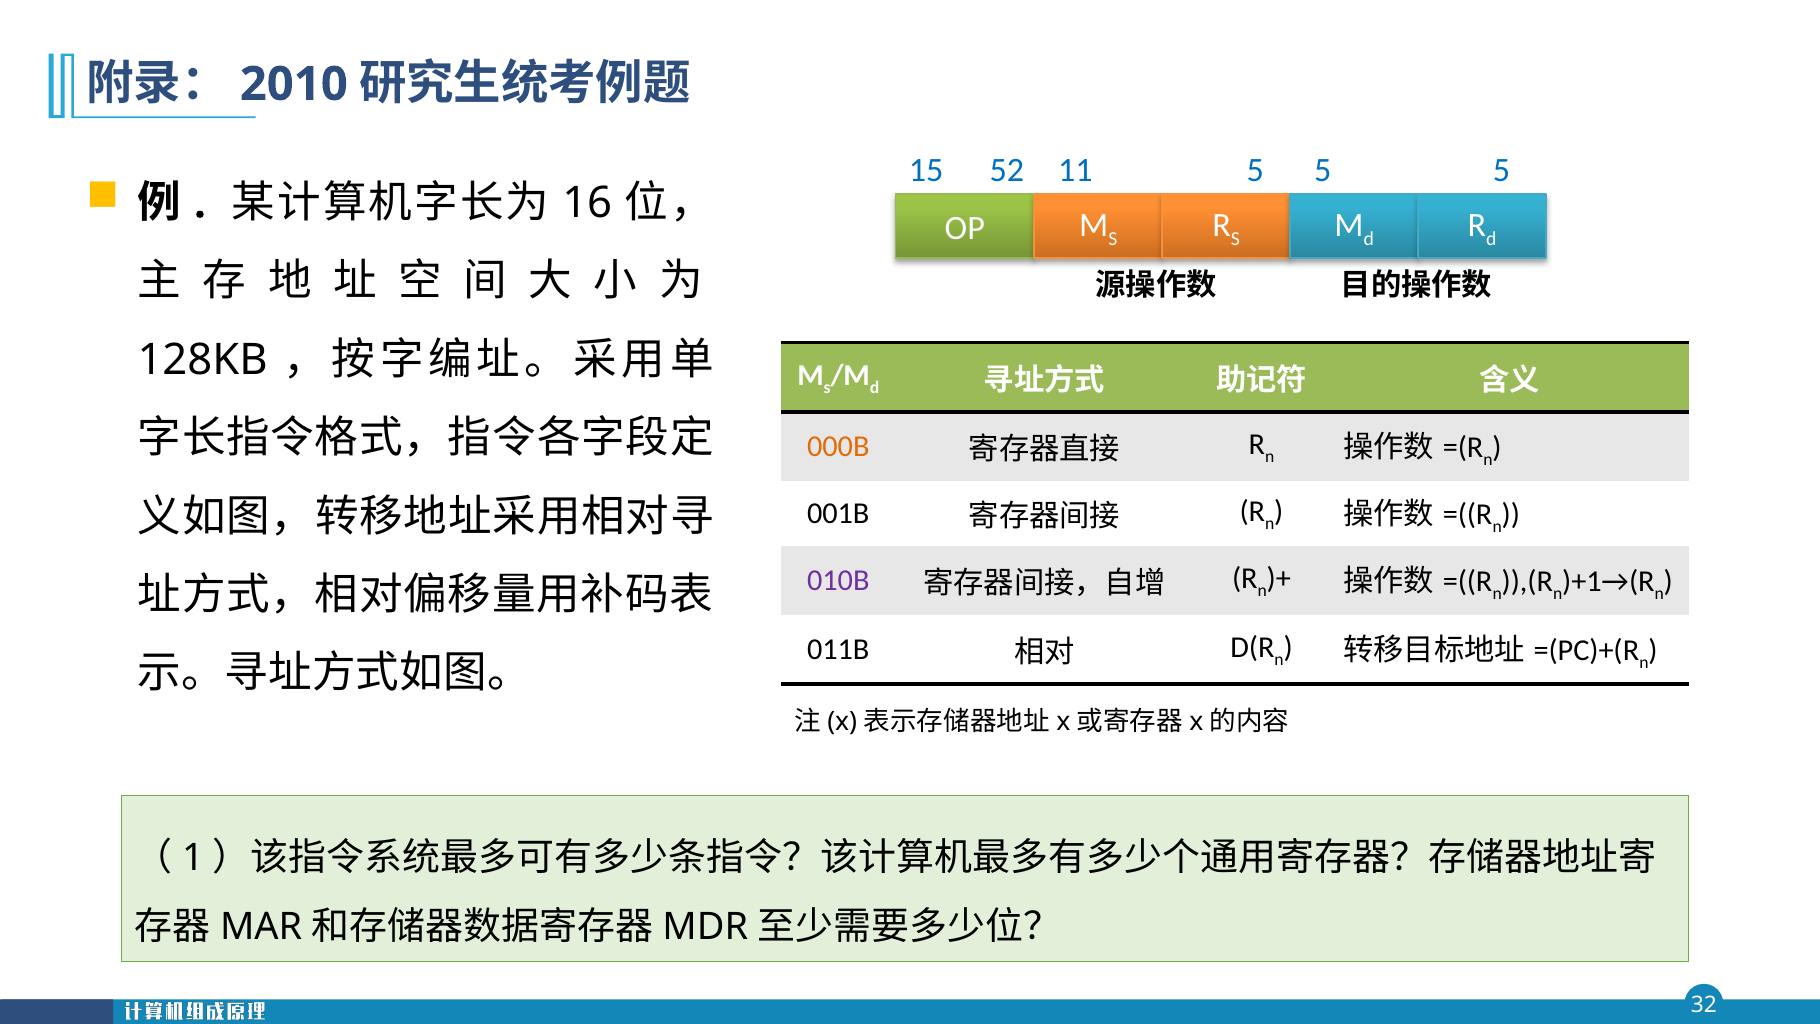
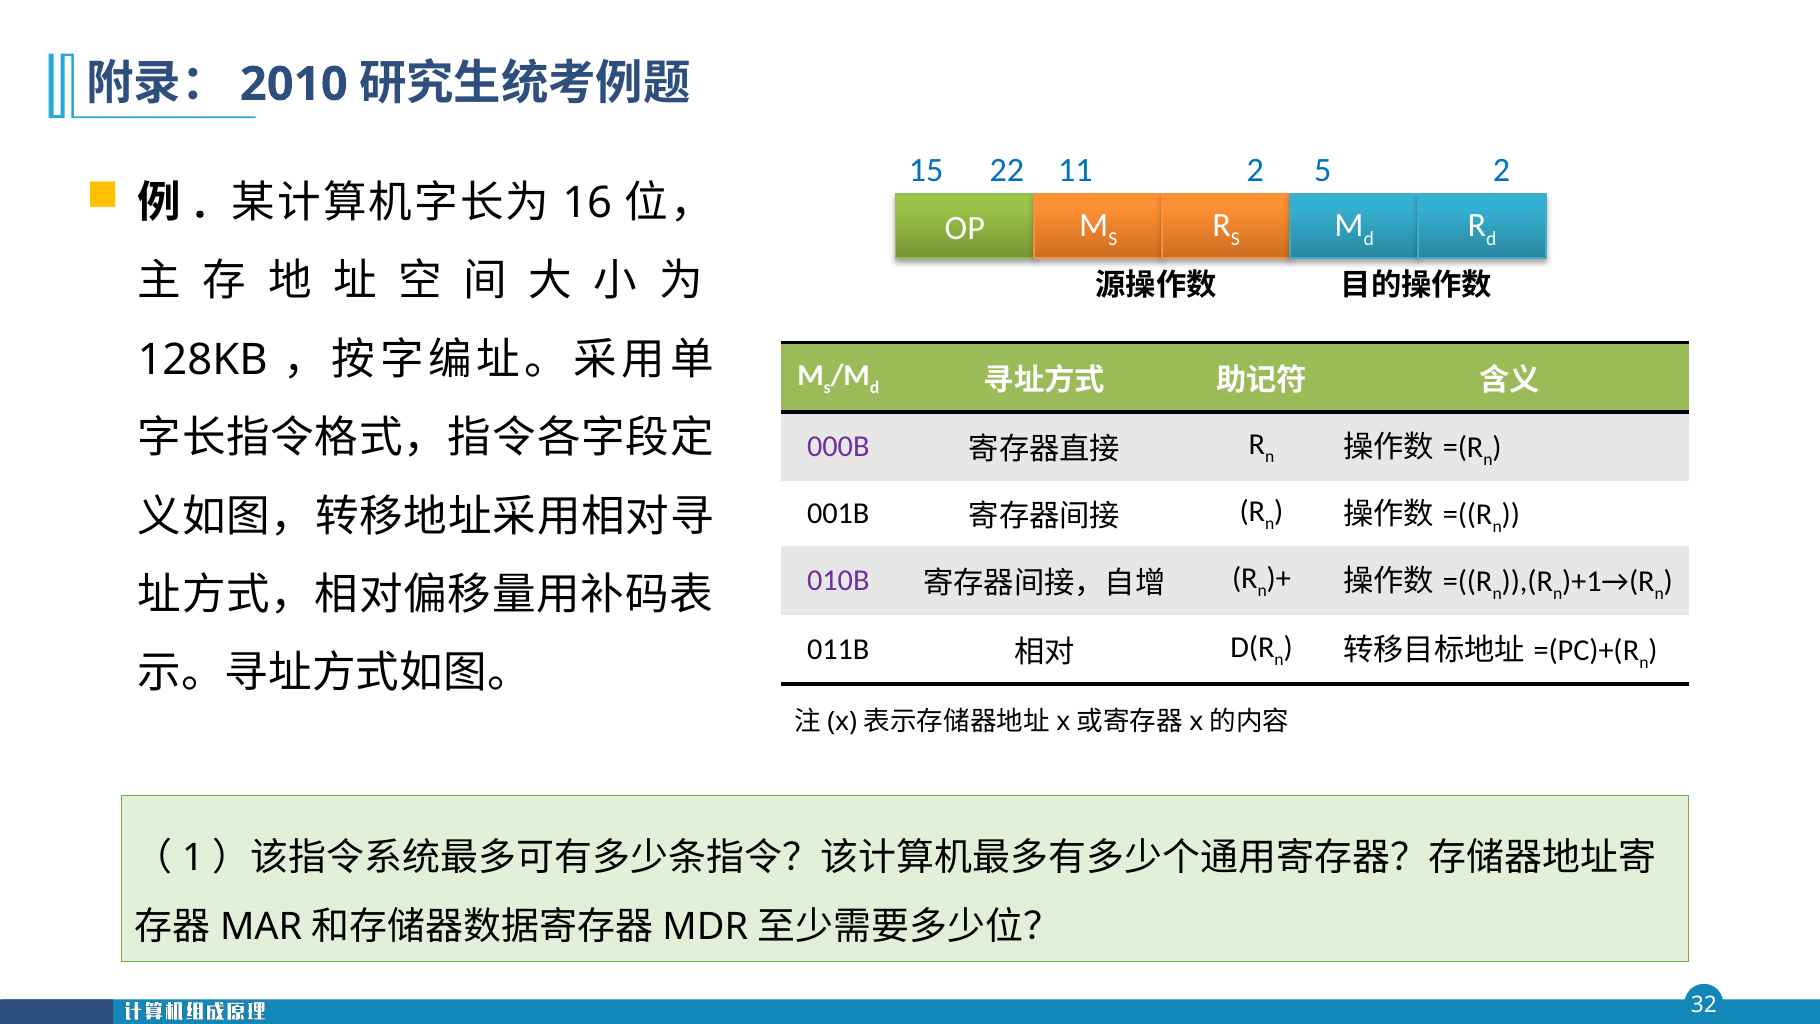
52: 52 -> 22
11 5: 5 -> 2
5 at (1502, 170): 5 -> 2
000B colour: orange -> purple
